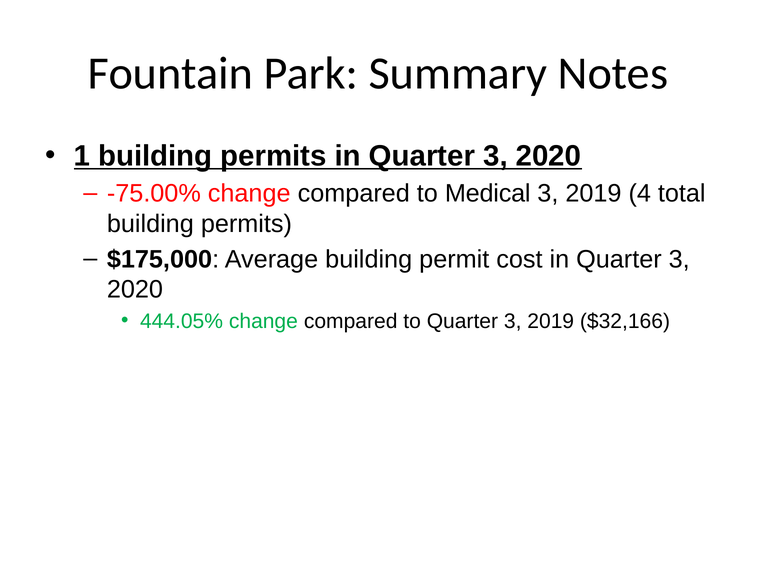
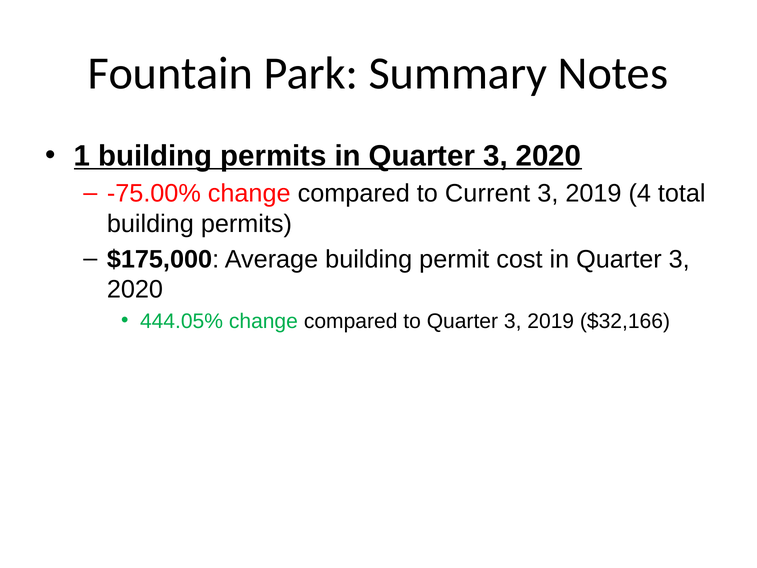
Medical: Medical -> Current
